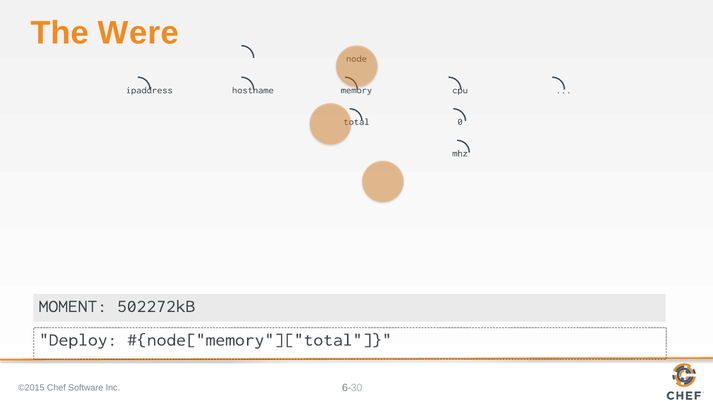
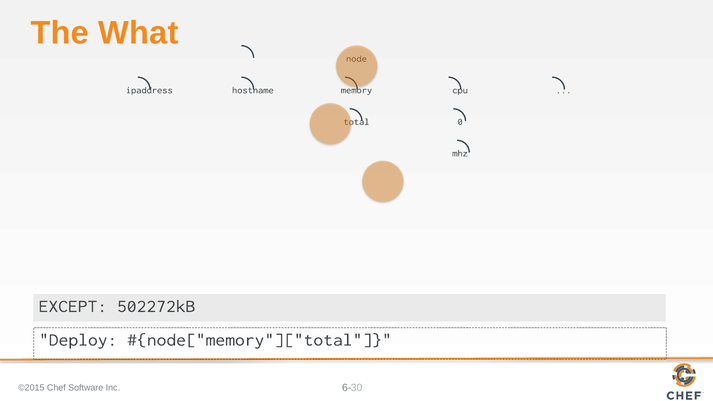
Were: Were -> What
MOMENT: MOMENT -> EXCEPT
